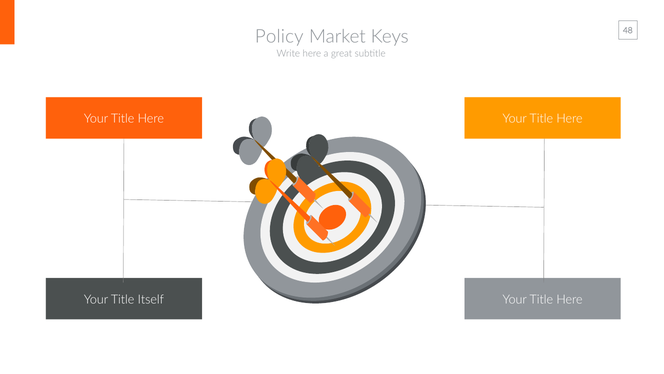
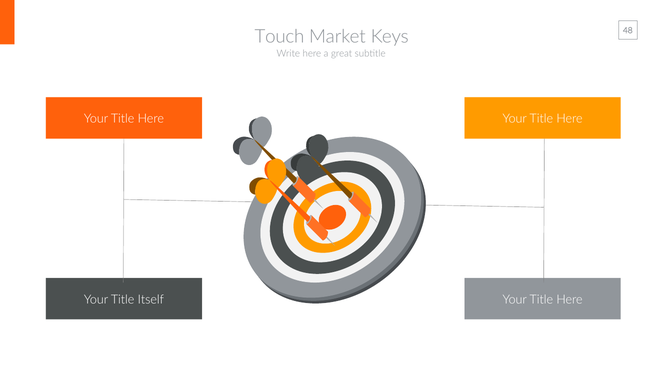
Policy: Policy -> Touch
